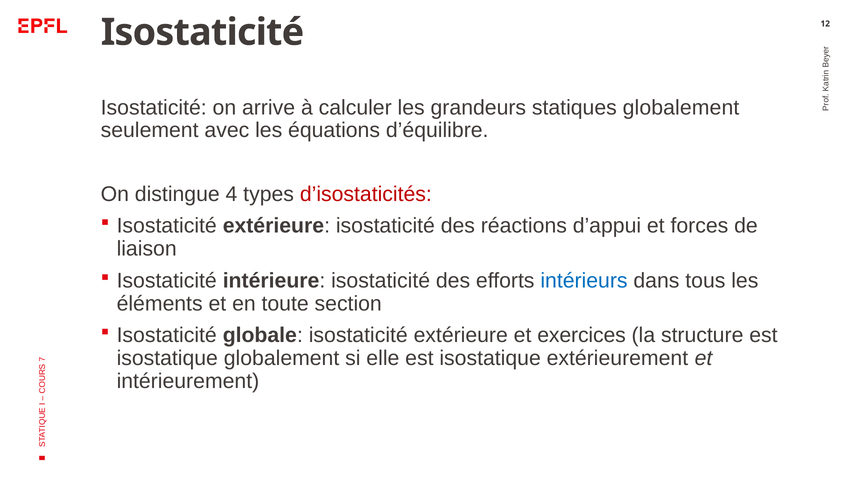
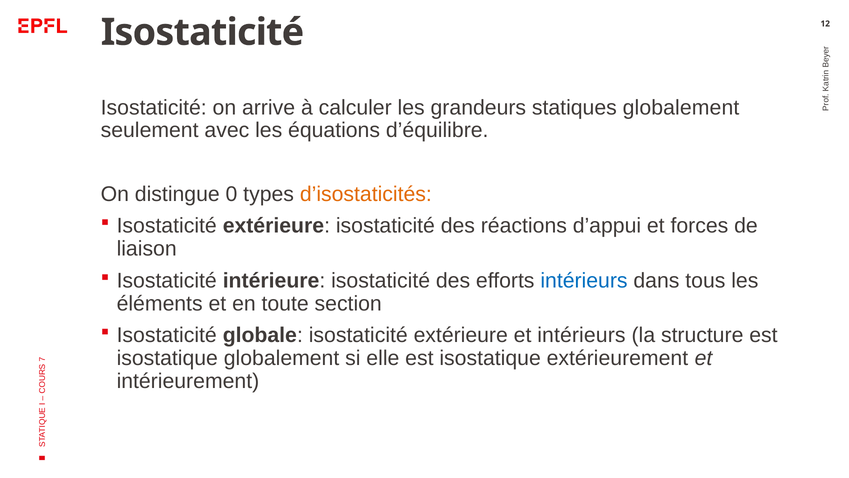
4: 4 -> 0
d’isostaticités colour: red -> orange
et exercices: exercices -> intérieurs
